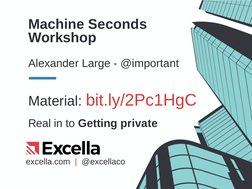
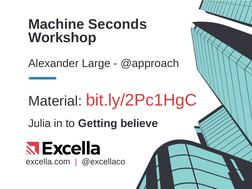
@important: @important -> @approach
Real: Real -> Julia
private: private -> believe
